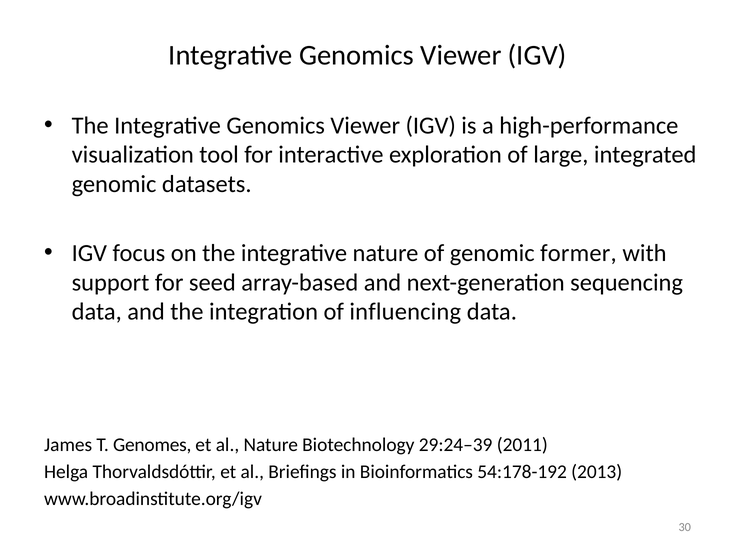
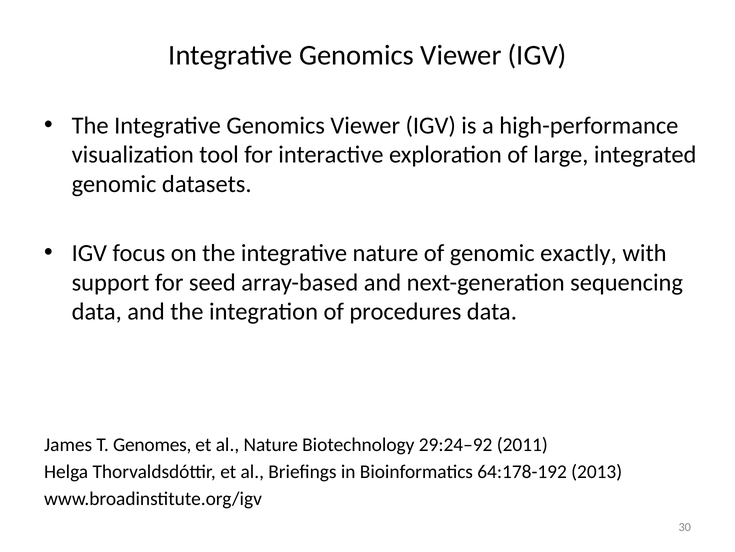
former: former -> exactly
influencing: influencing -> procedures
29:24–39: 29:24–39 -> 29:24–92
54:178-192: 54:178-192 -> 64:178-192
